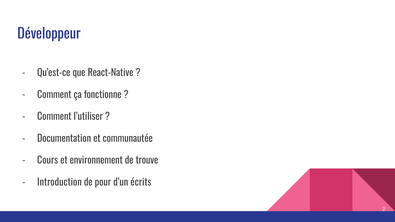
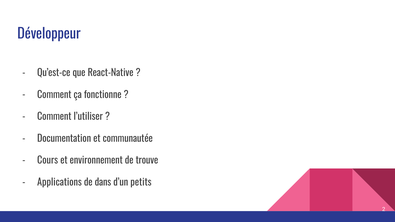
Introduction: Introduction -> Applications
pour: pour -> dans
écrits: écrits -> petits
